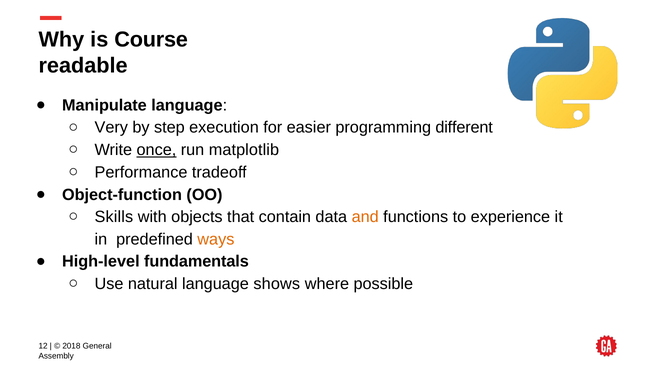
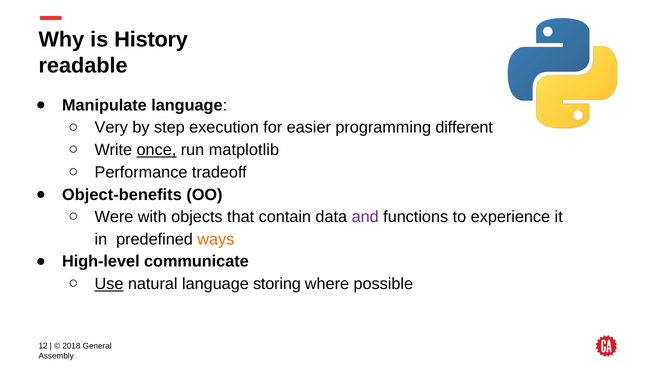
Course: Course -> History
Object-function: Object-function -> Object-beneﬁts
Skills: Skills -> Were
and colour: orange -> purple
fundamentals: fundamentals -> communicate
Use underline: none -> present
shows: shows -> storing
